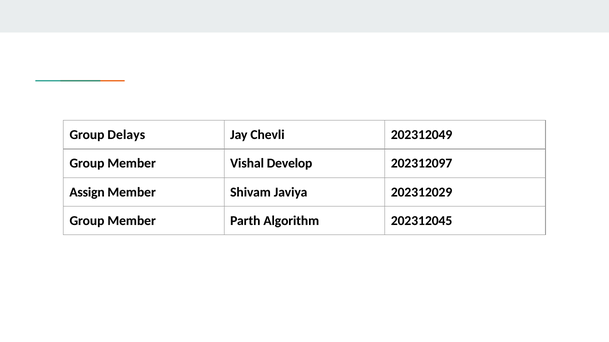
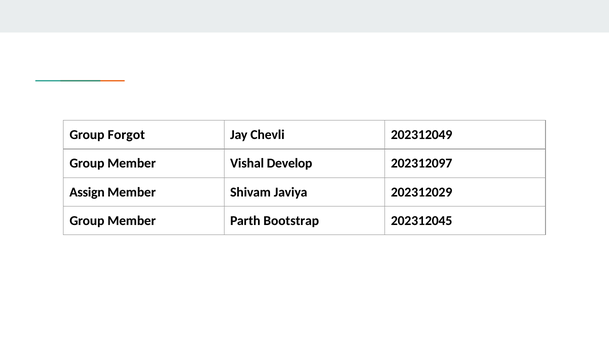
Delays: Delays -> Forgot
Algorithm: Algorithm -> Bootstrap
